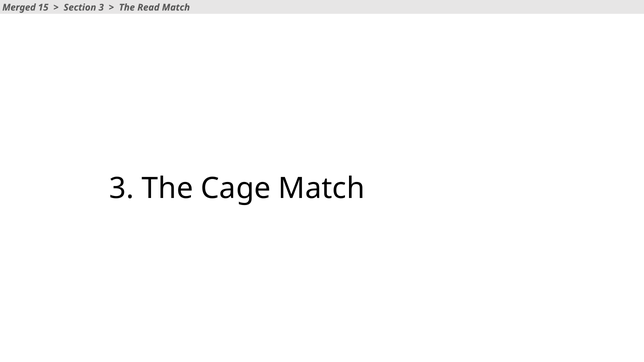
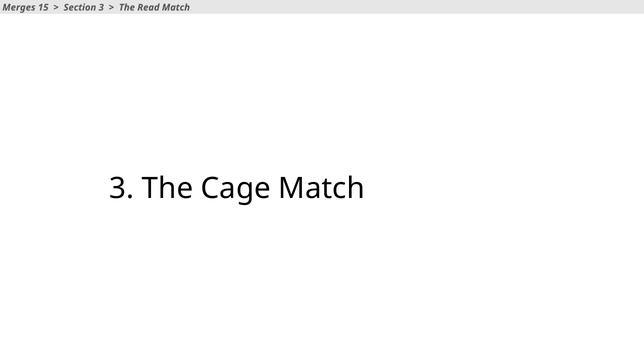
Merged: Merged -> Merges
